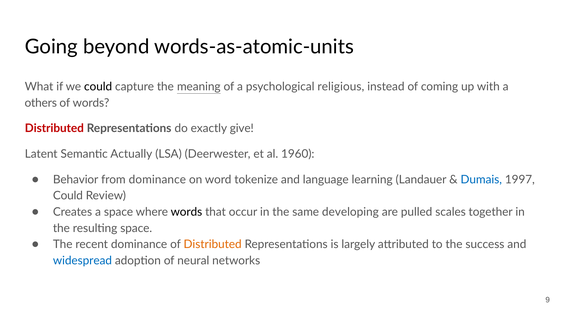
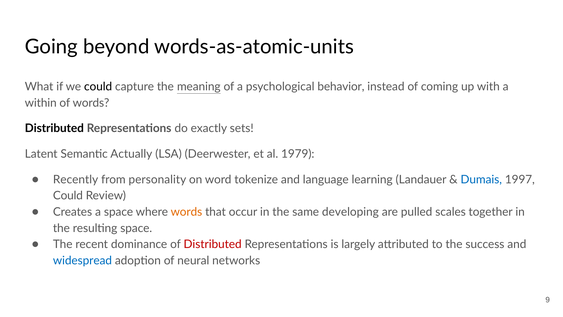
religious: religious -> behavior
others: others -> within
Distributed at (54, 128) colour: red -> black
give: give -> sets
1960: 1960 -> 1979
Behavior: Behavior -> Recently
from dominance: dominance -> personality
words at (186, 212) colour: black -> orange
Distributed at (213, 244) colour: orange -> red
